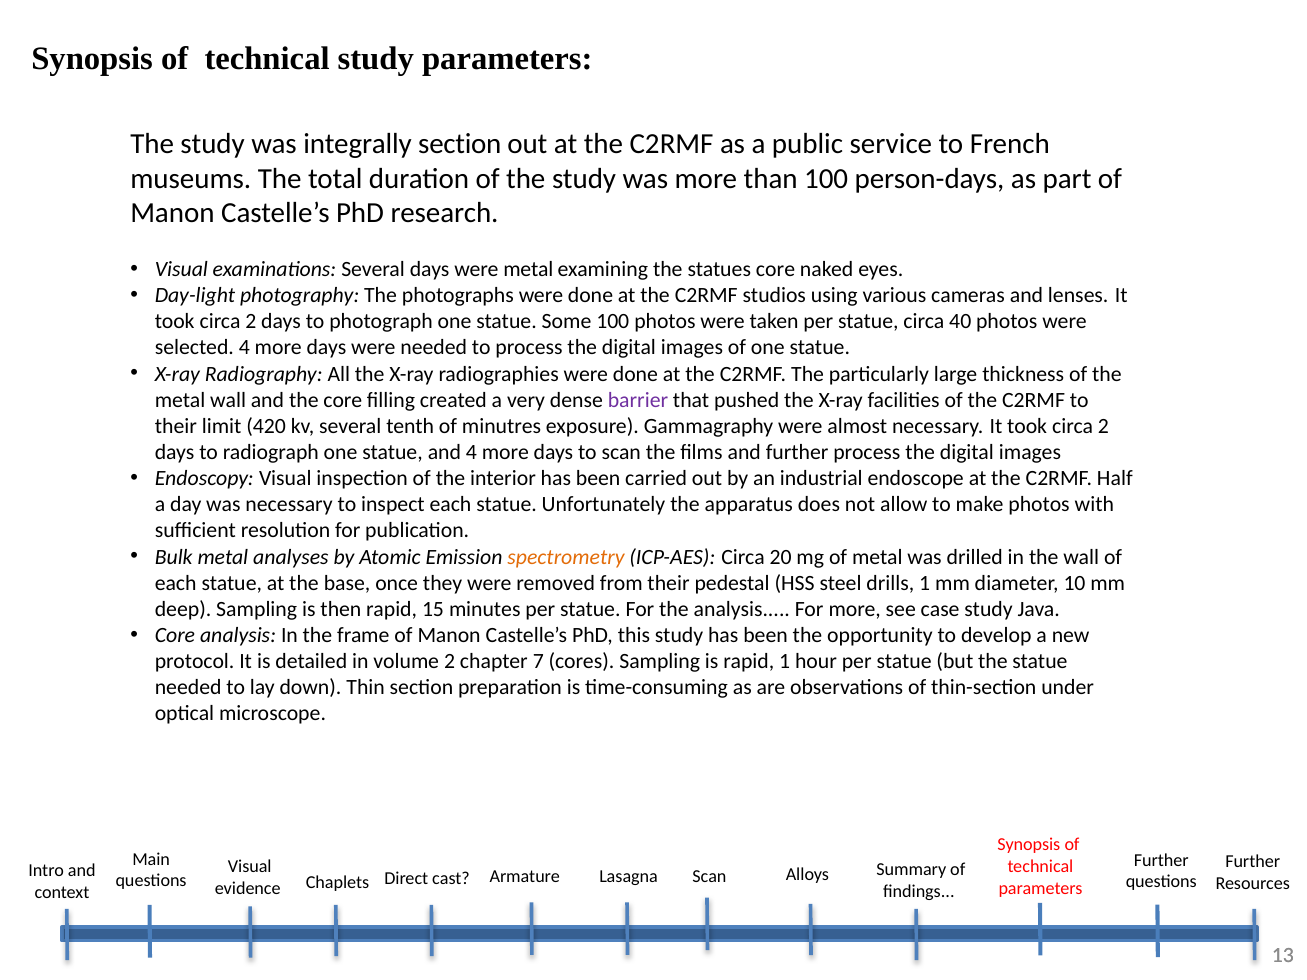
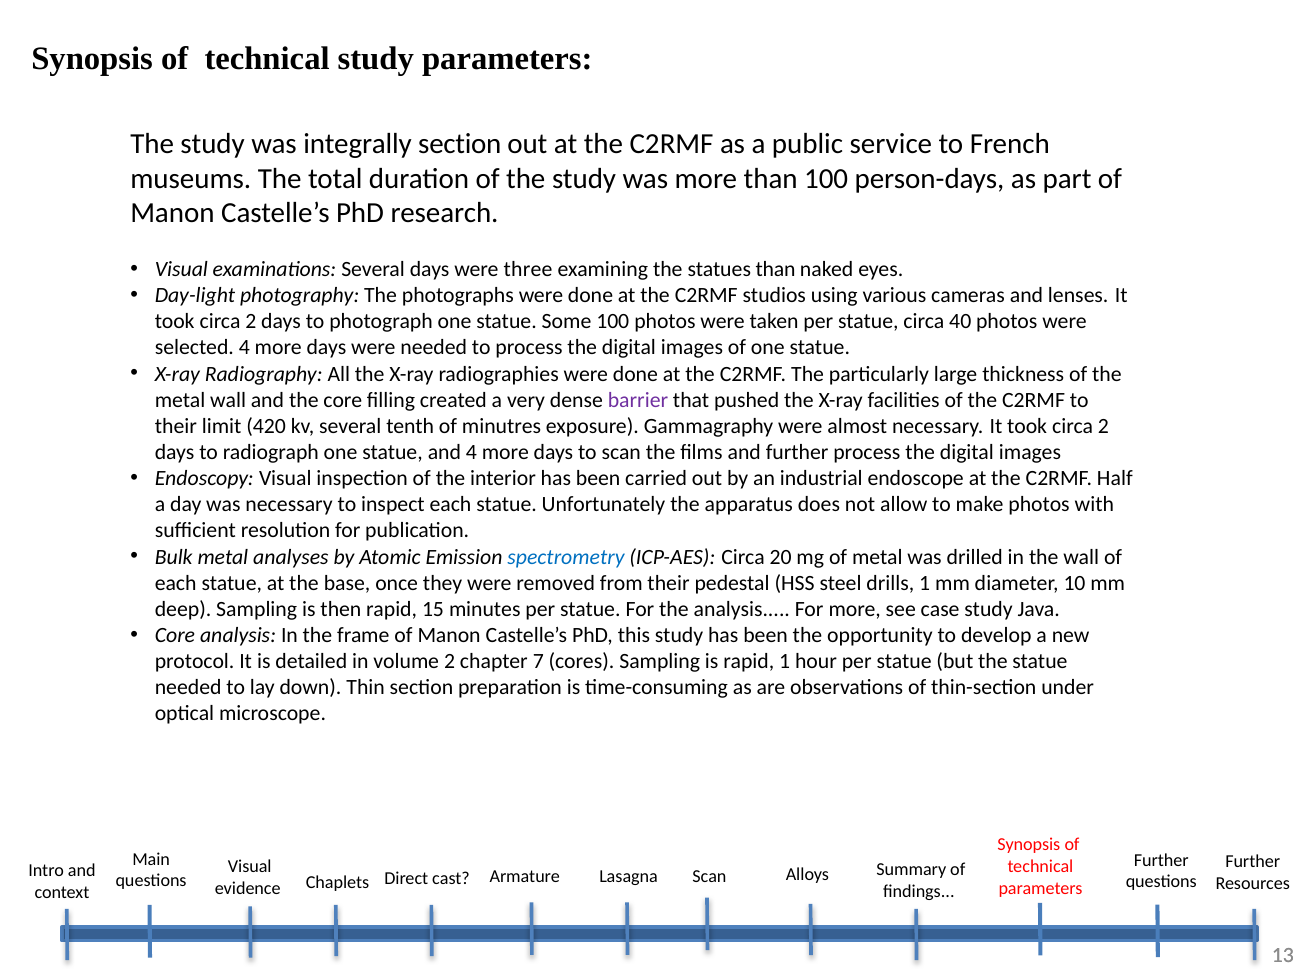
were metal: metal -> three
statues core: core -> than
spectrometry colour: orange -> blue
